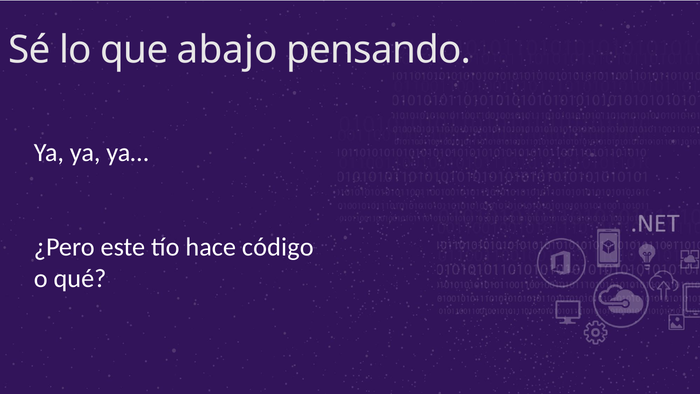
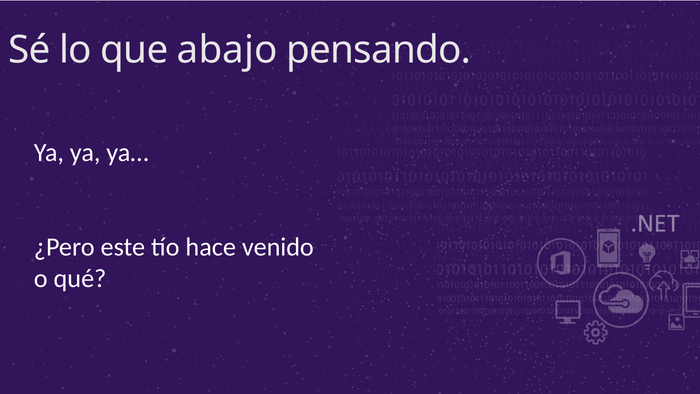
código: código -> venido
